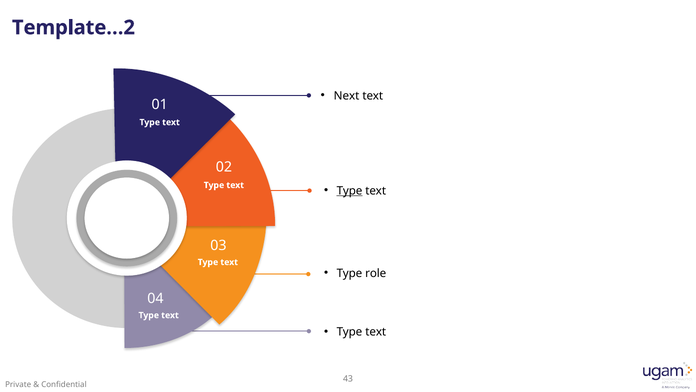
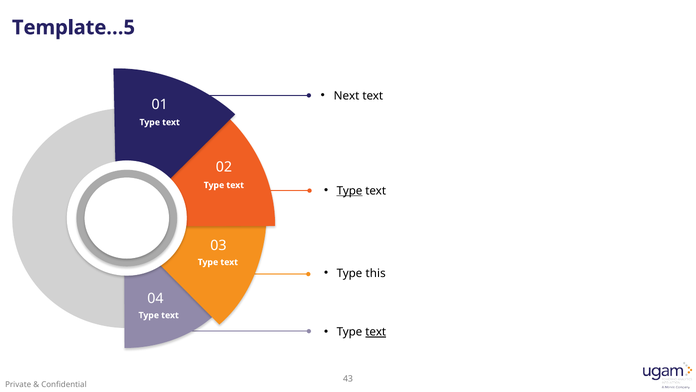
Template…2: Template…2 -> Template…5
role: role -> this
text at (376, 332) underline: none -> present
